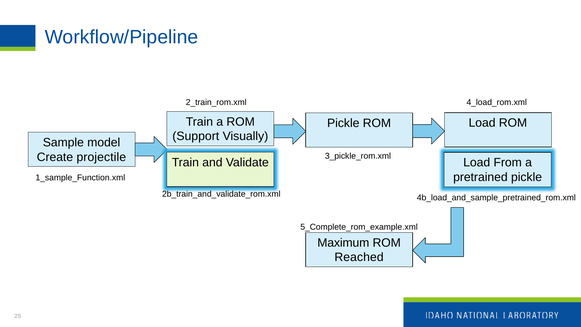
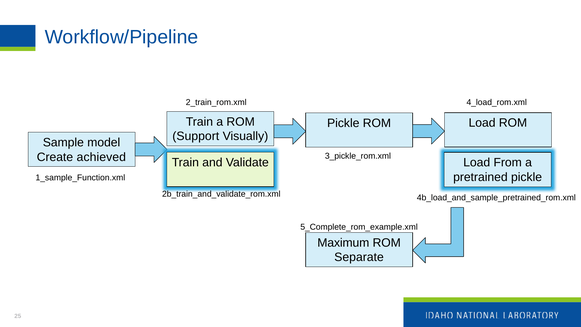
projectile: projectile -> achieved
Reached: Reached -> Separate
